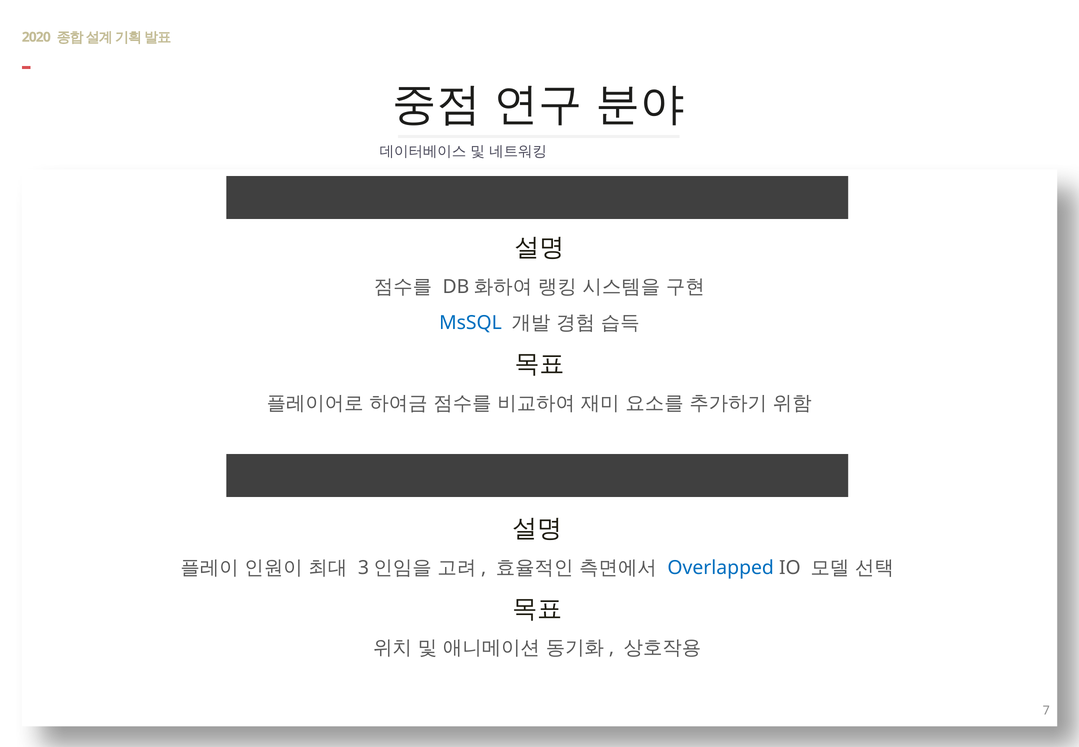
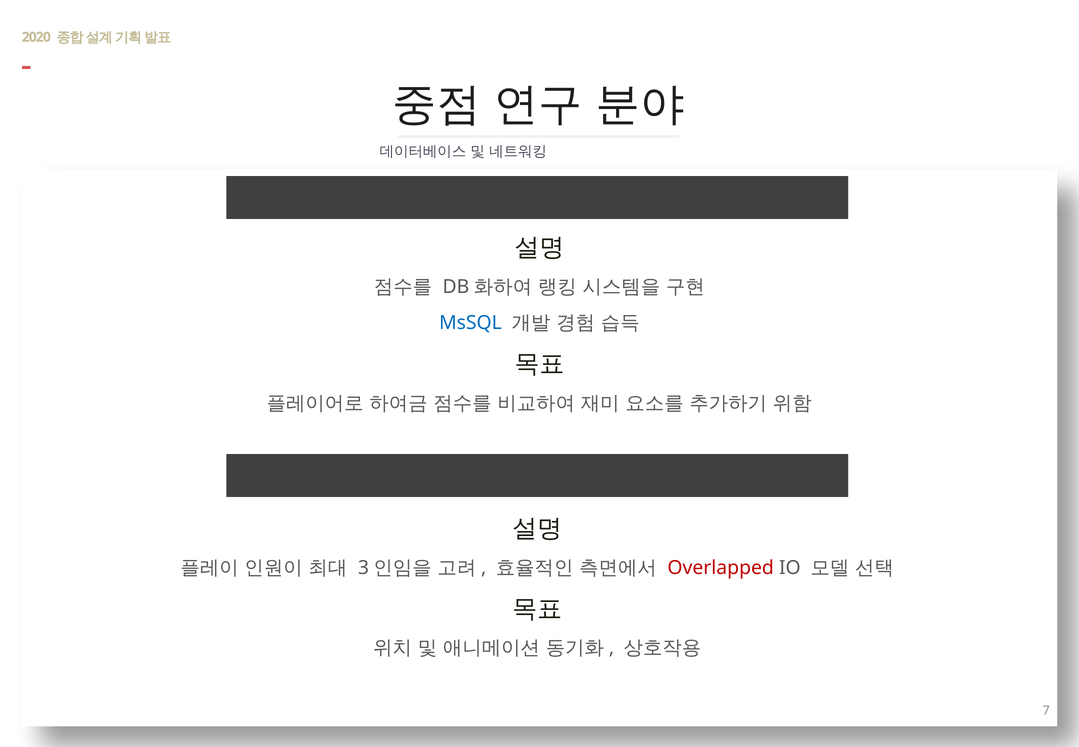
Overlapped colour: blue -> red
